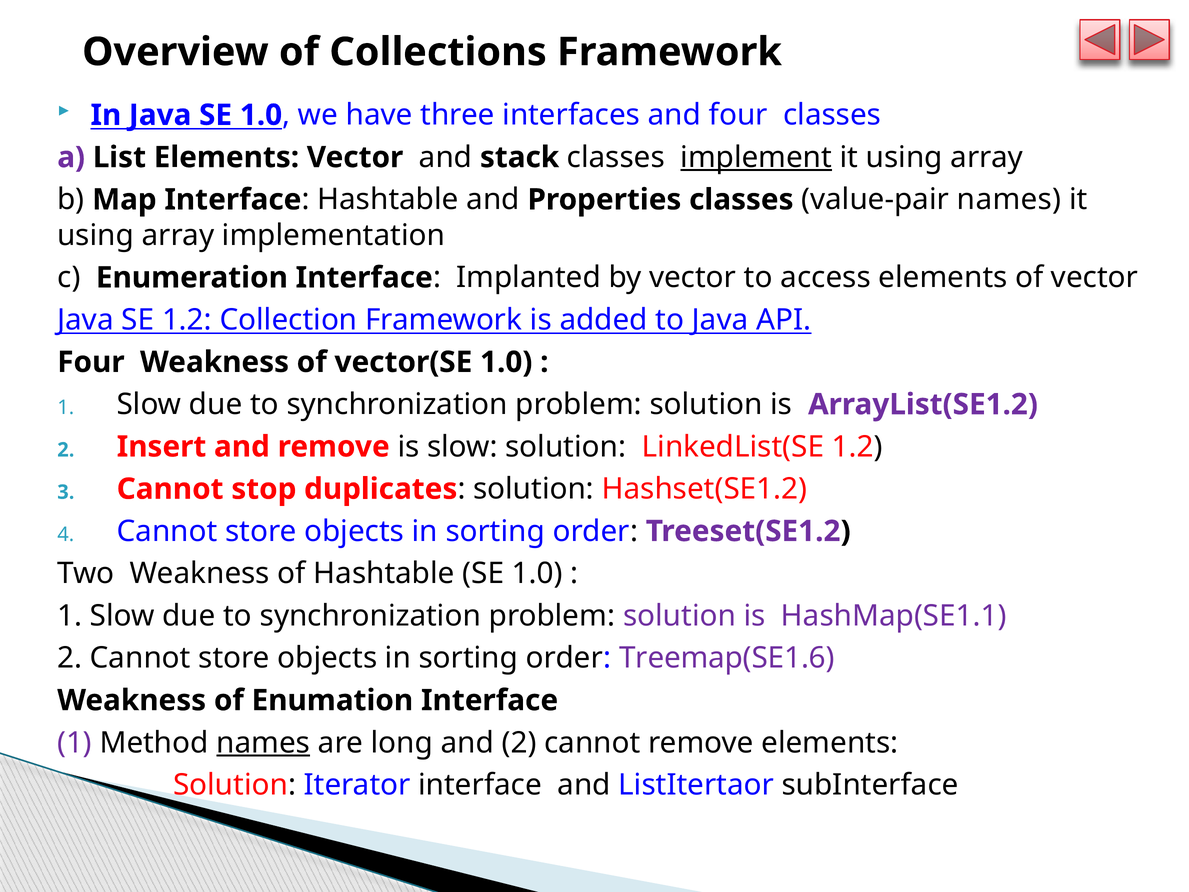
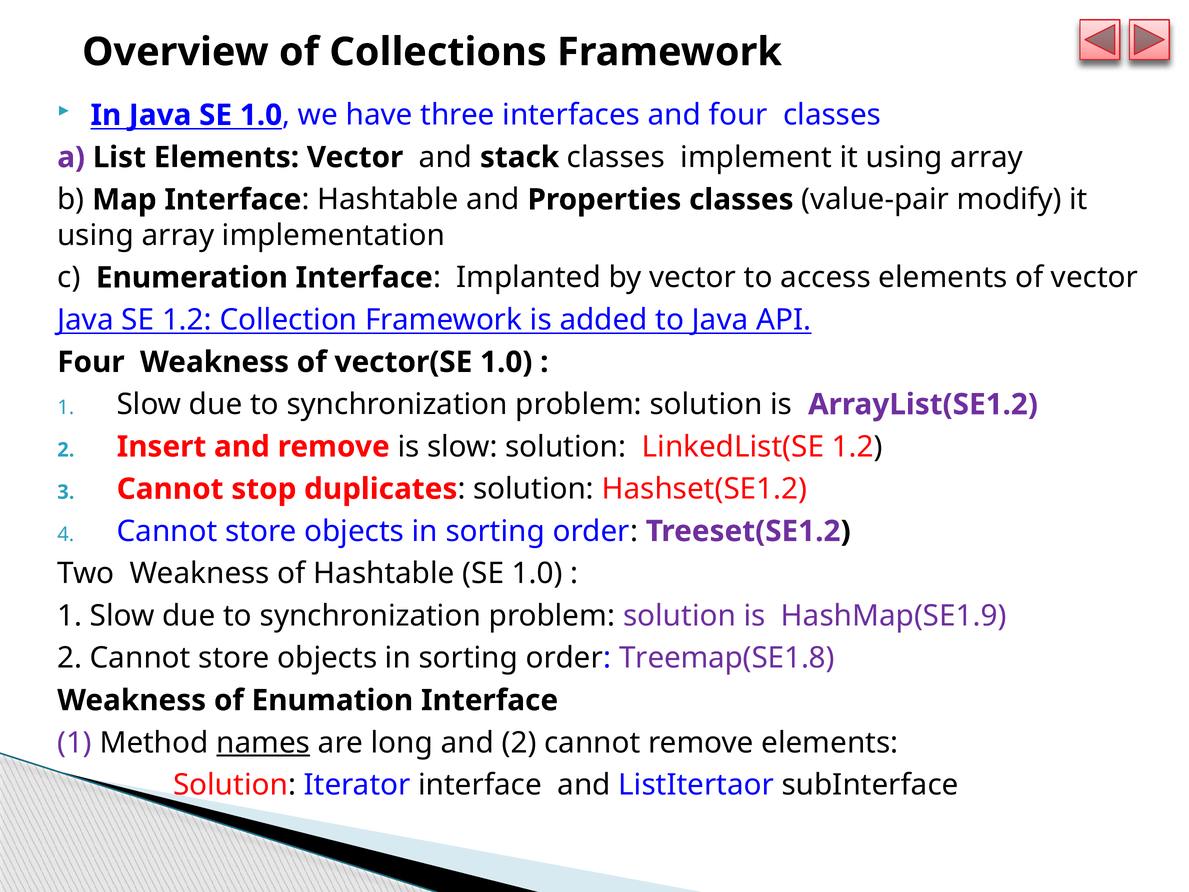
implement underline: present -> none
value-pair names: names -> modify
HashMap(SE1.1: HashMap(SE1.1 -> HashMap(SE1.9
Treemap(SE1.6: Treemap(SE1.6 -> Treemap(SE1.8
